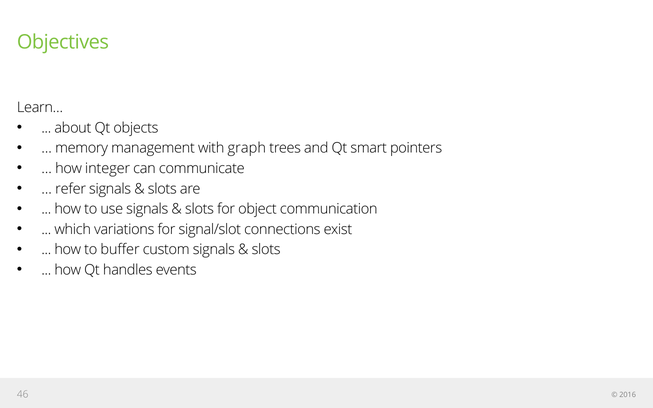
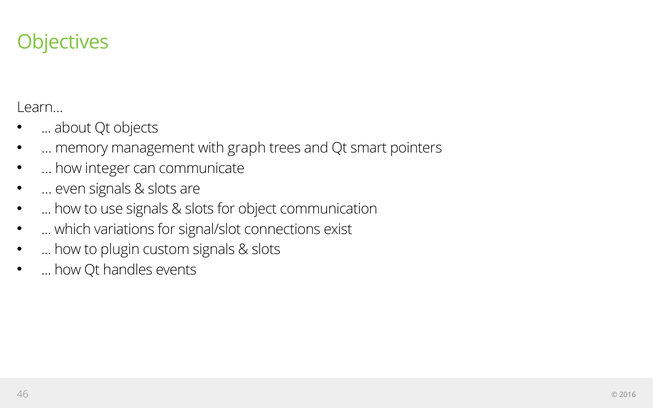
refer: refer -> even
buffer: buffer -> plugin
